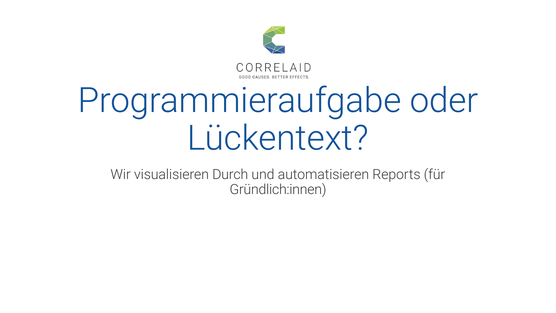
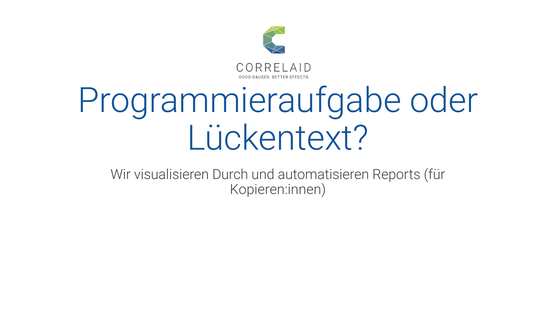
Gründlich:innen: Gründlich:innen -> Kopieren:innen
